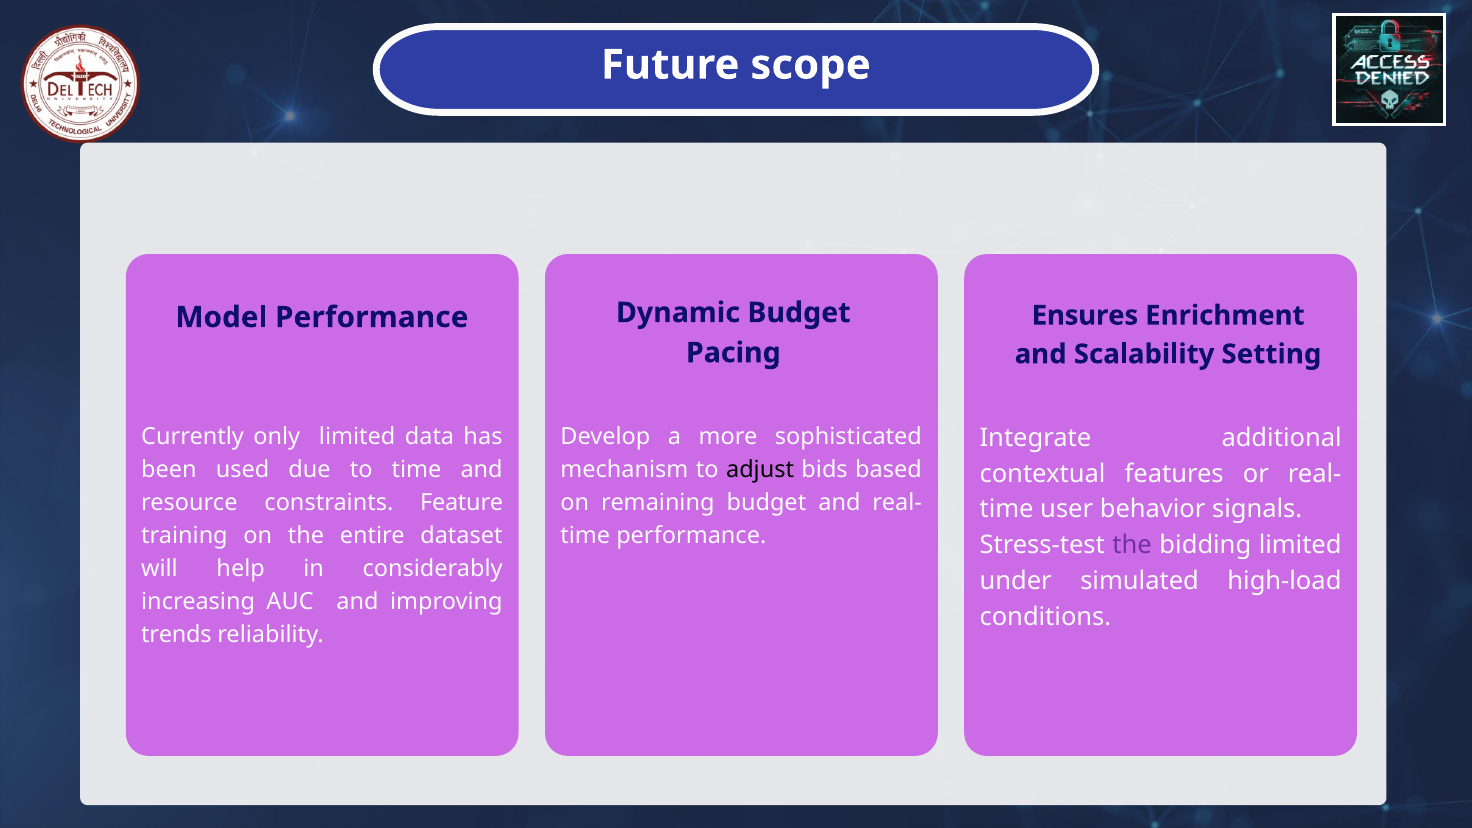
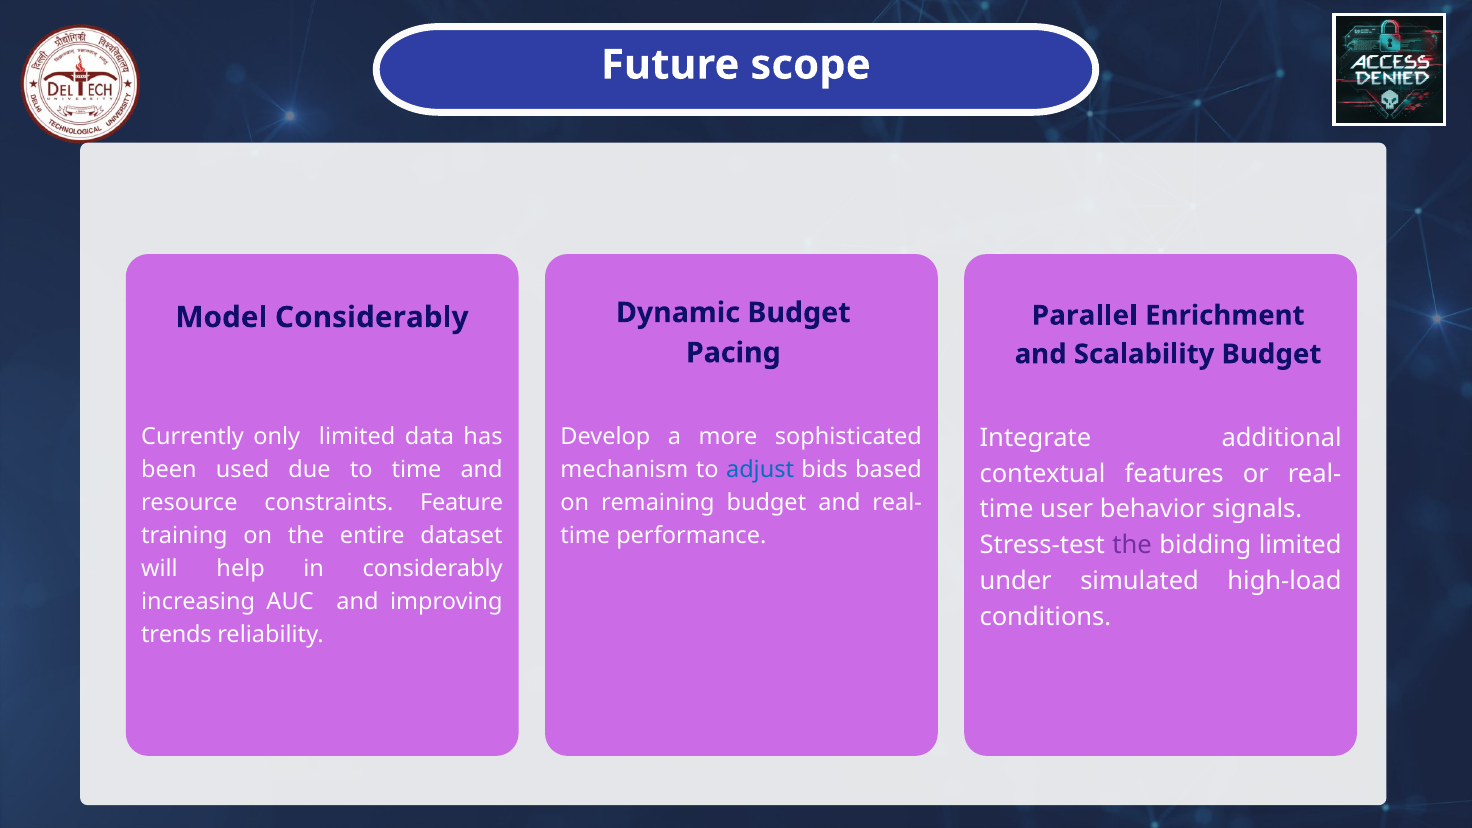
Ensures: Ensures -> Parallel
Model Performance: Performance -> Considerably
Scalability Setting: Setting -> Budget
adjust colour: black -> blue
